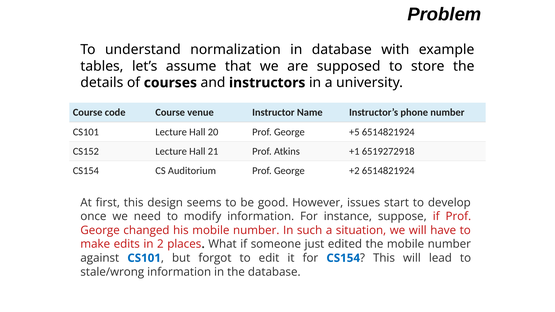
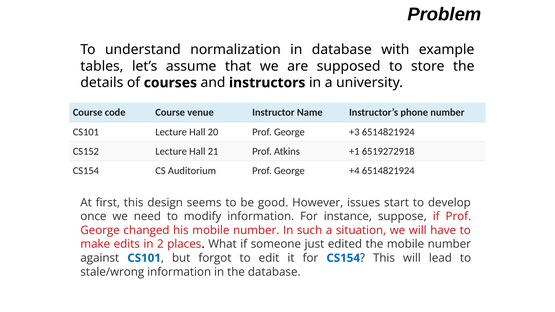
+5: +5 -> +3
+2: +2 -> +4
